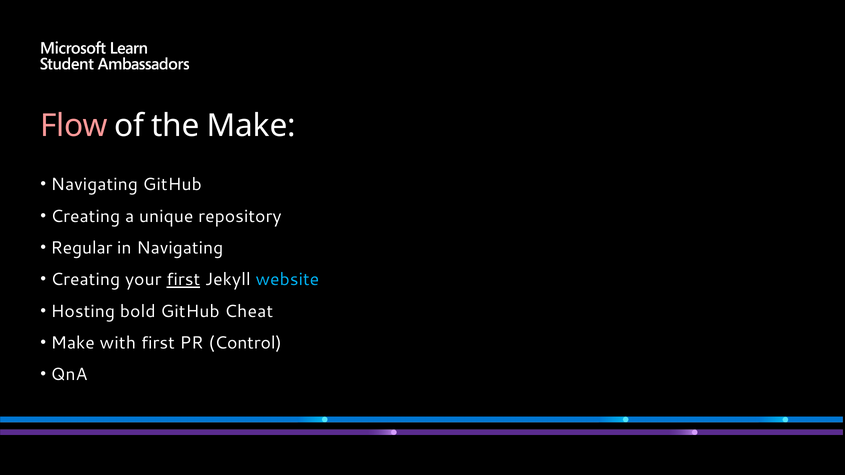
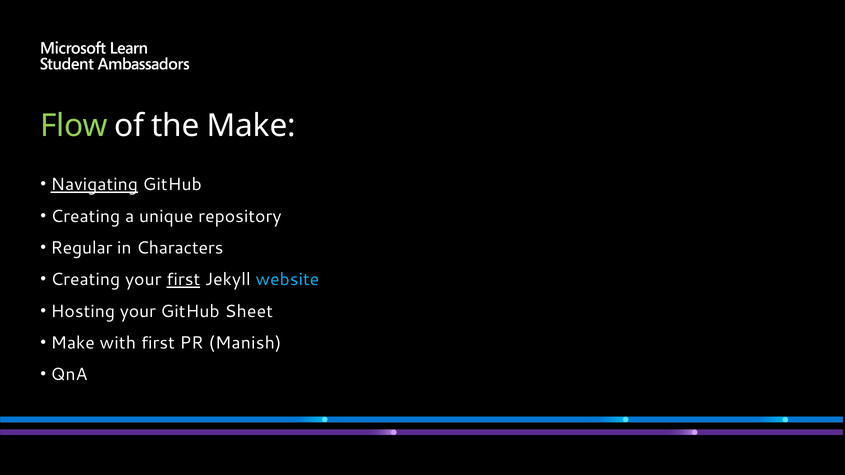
Flow colour: pink -> light green
Navigating at (94, 185) underline: none -> present
in Navigating: Navigating -> Characters
Hosting bold: bold -> your
Cheat: Cheat -> Sheet
Control: Control -> Manish
